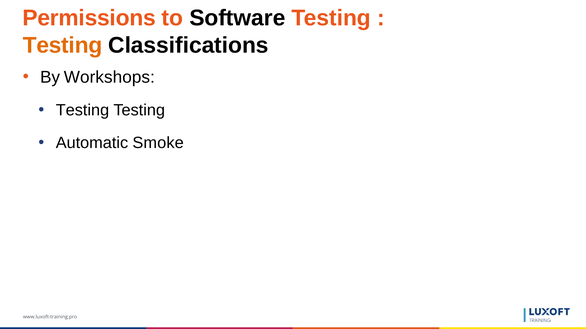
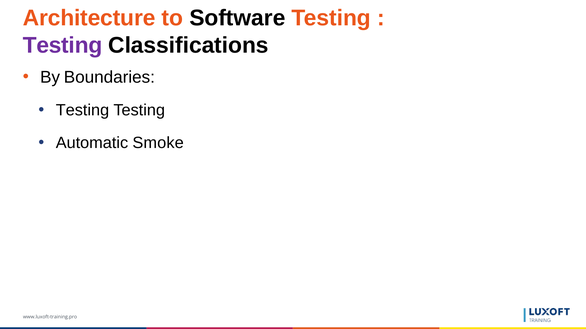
Permissions: Permissions -> Architecture
Testing at (62, 45) colour: orange -> purple
Workshops: Workshops -> Boundaries
